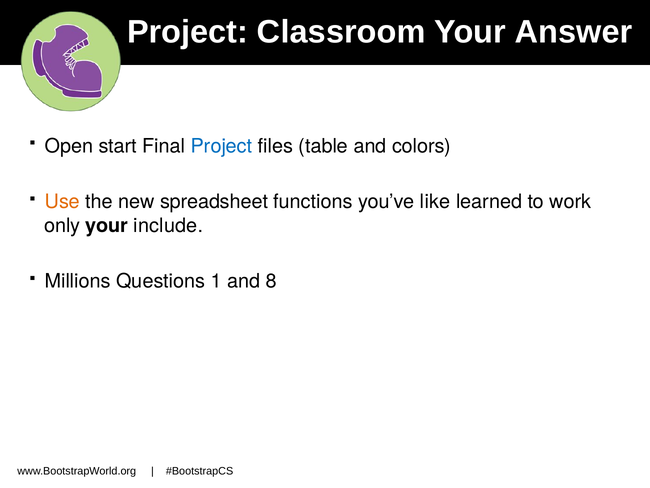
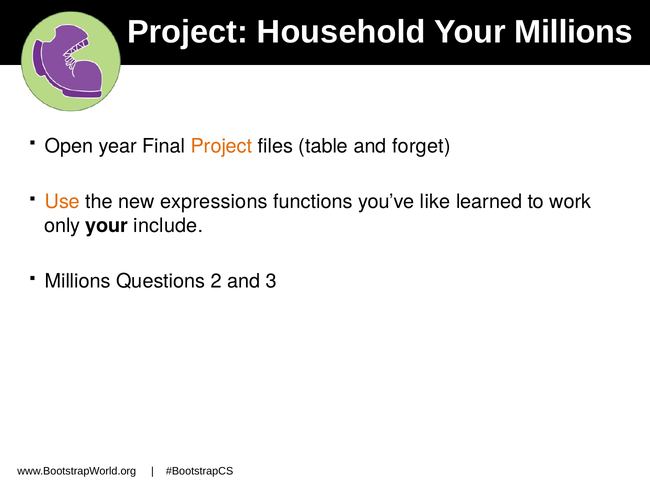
Classroom: Classroom -> Household
Your Answer: Answer -> Millions
start: start -> year
Project at (222, 146) colour: blue -> orange
colors: colors -> forget
spreadsheet: spreadsheet -> expressions
1: 1 -> 2
8: 8 -> 3
